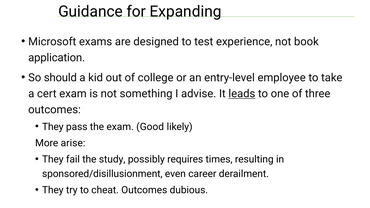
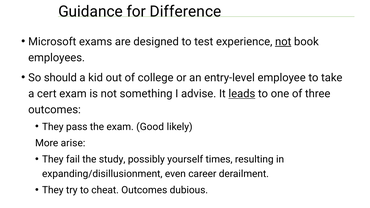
Expanding: Expanding -> Difference
not at (283, 42) underline: none -> present
application: application -> employees
requires: requires -> yourself
sponsored/disillusionment: sponsored/disillusionment -> expanding/disillusionment
